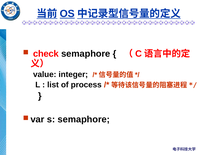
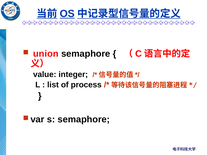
check: check -> union
